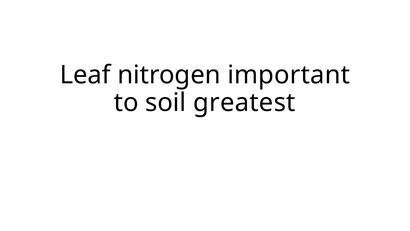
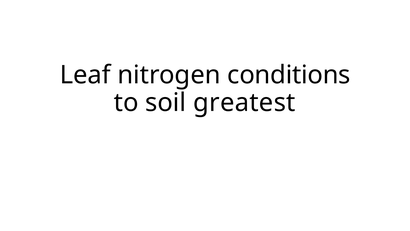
important: important -> conditions
